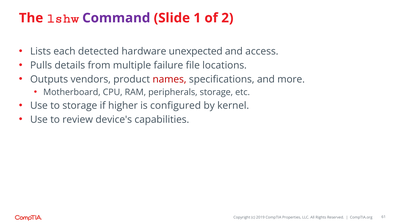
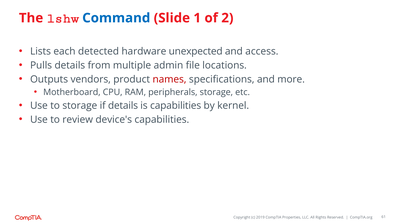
Command colour: purple -> blue
failure: failure -> admin
if higher: higher -> details
is configured: configured -> capabilities
